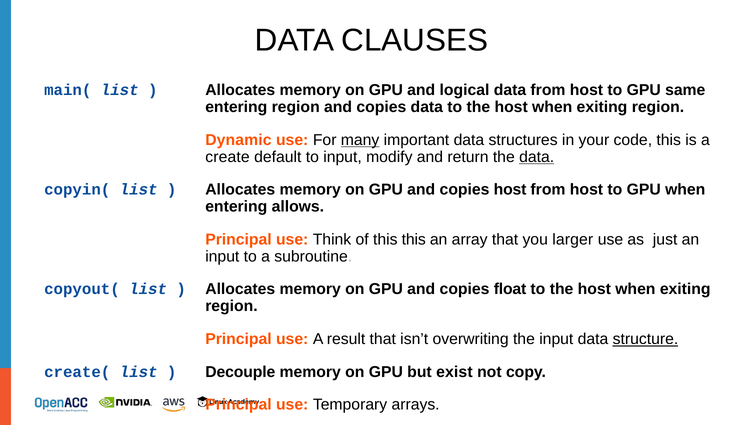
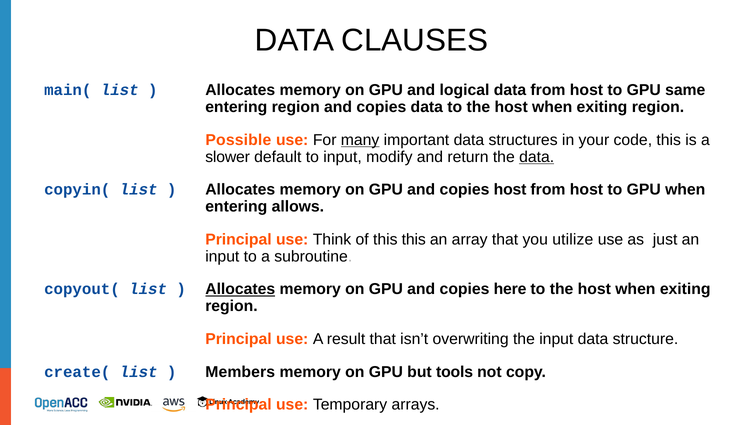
Dynamic: Dynamic -> Possible
create: create -> slower
larger: larger -> utilize
Allocates at (240, 289) underline: none -> present
float: float -> here
structure underline: present -> none
Decouple: Decouple -> Members
exist: exist -> tools
